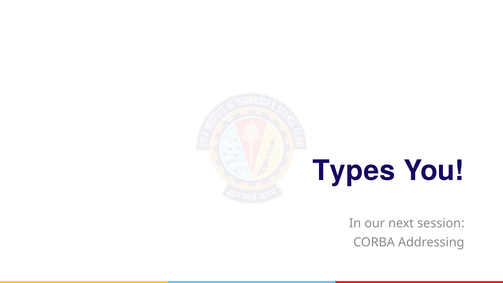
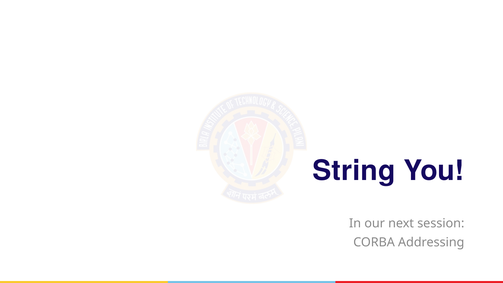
Types: Types -> String
